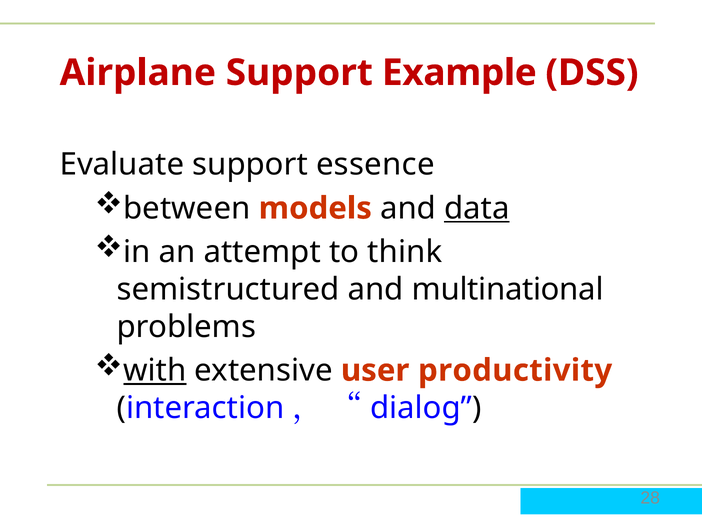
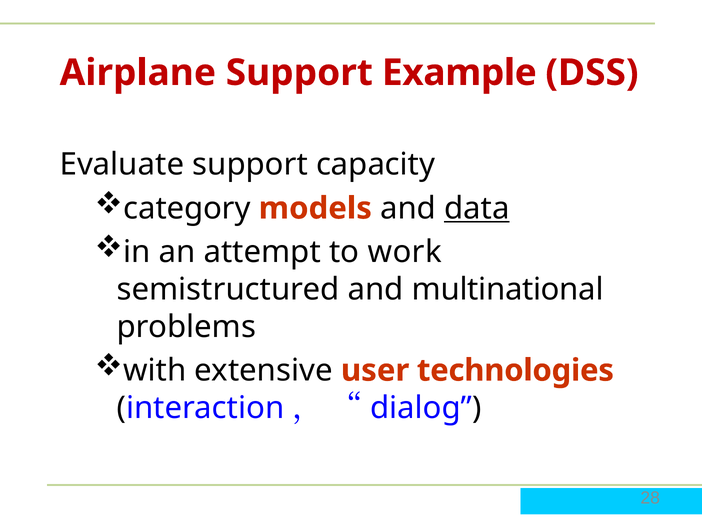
essence: essence -> capacity
between: between -> category
think: think -> work
with underline: present -> none
productivity: productivity -> technologies
